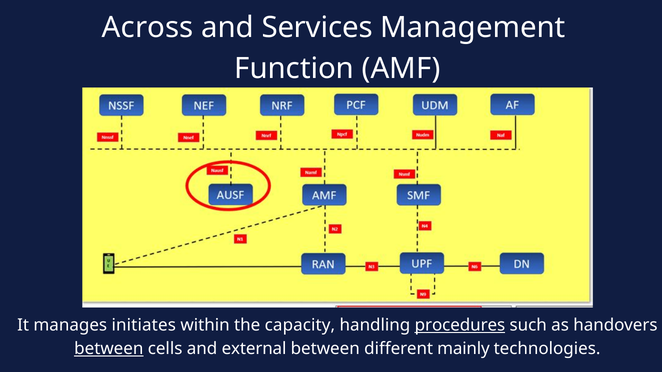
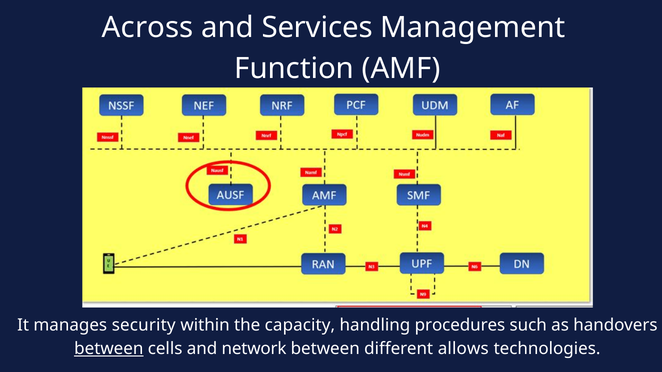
initiates: initiates -> security
procedures underline: present -> none
external: external -> network
mainly: mainly -> allows
